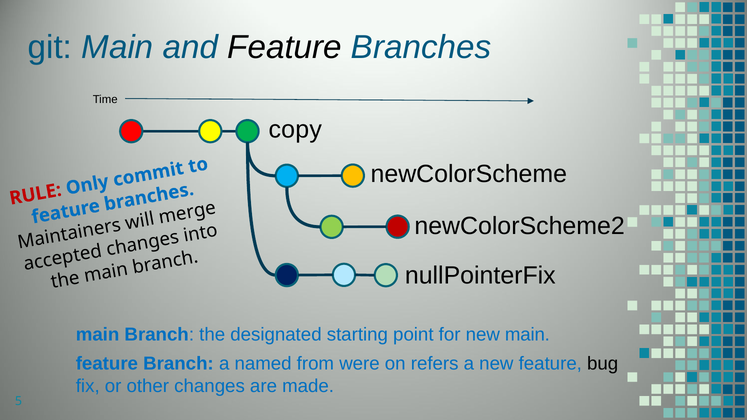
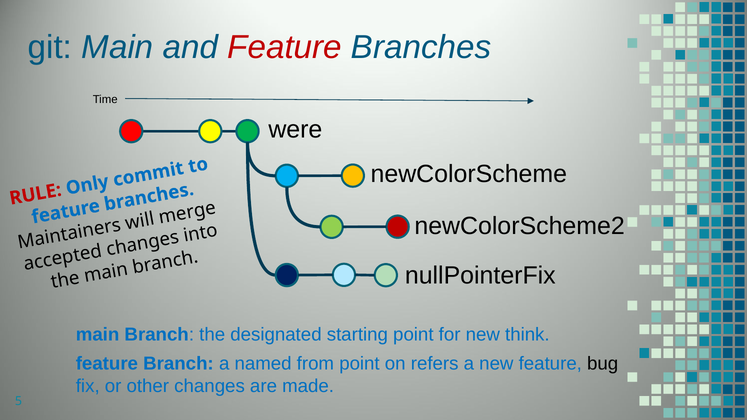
Feature at (285, 47) colour: black -> red
copy: copy -> were
new main: main -> think
from were: were -> point
